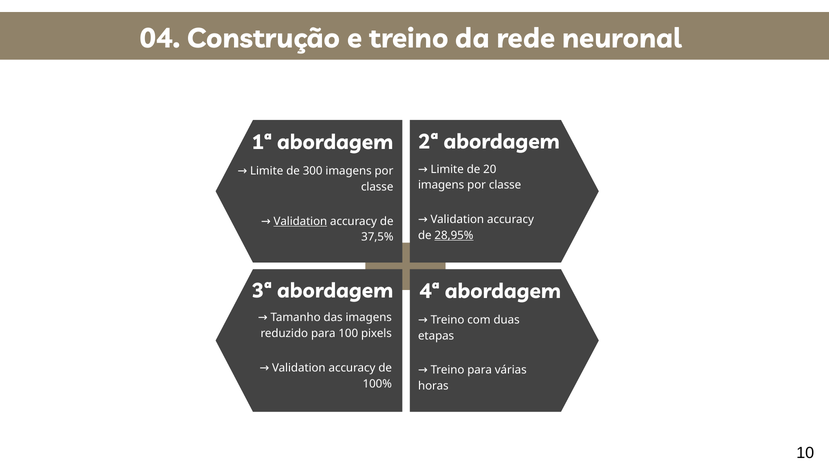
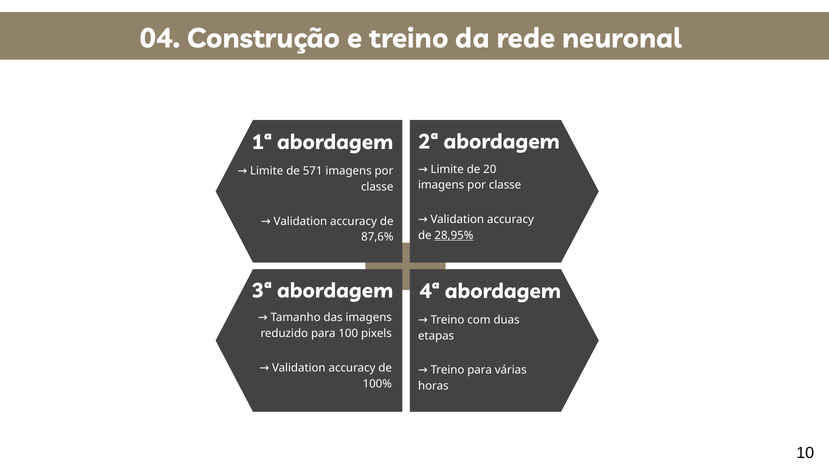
300: 300 -> 571
Validation at (300, 221) underline: present -> none
37,5%: 37,5% -> 87,6%
